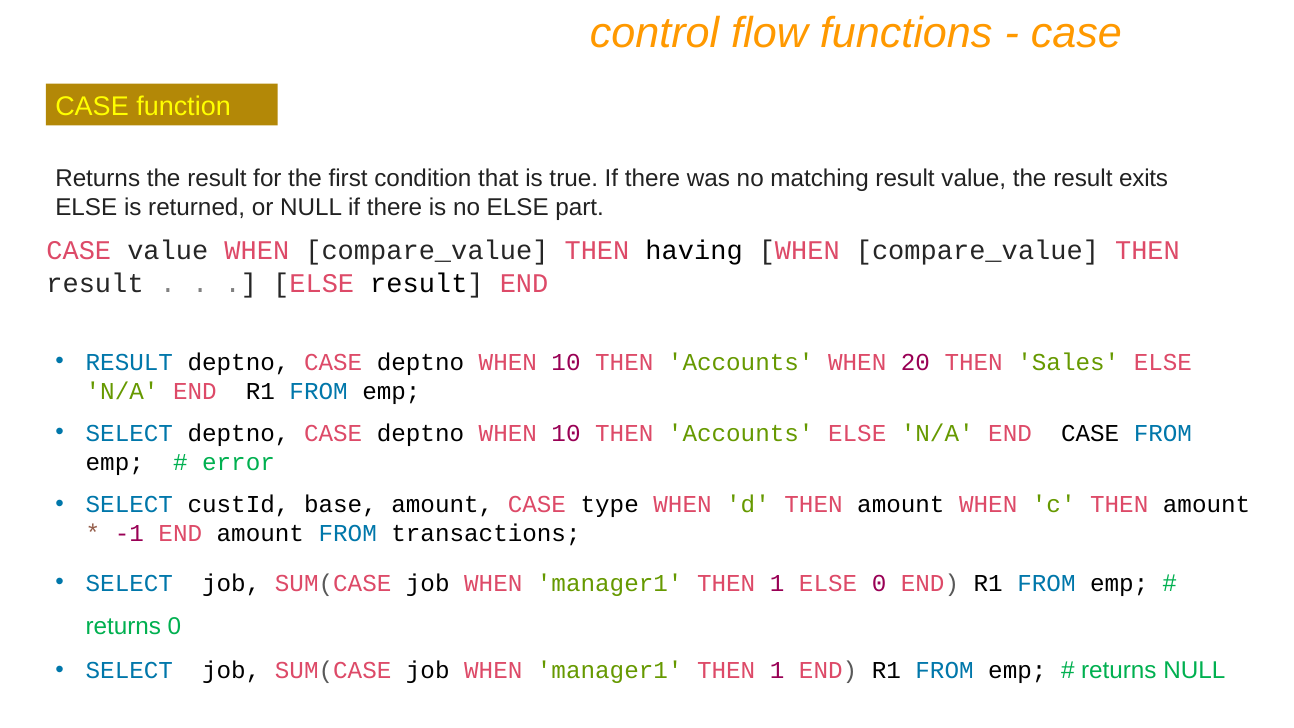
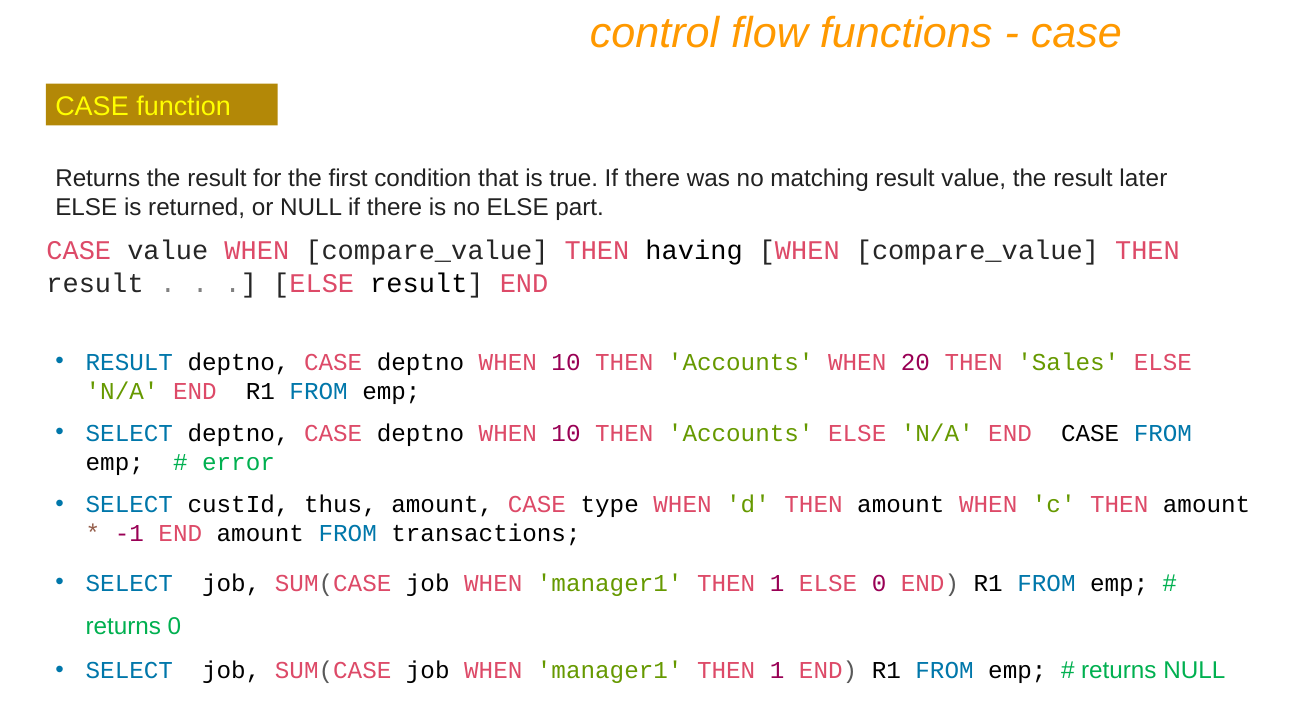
exits: exits -> later
base: base -> thus
